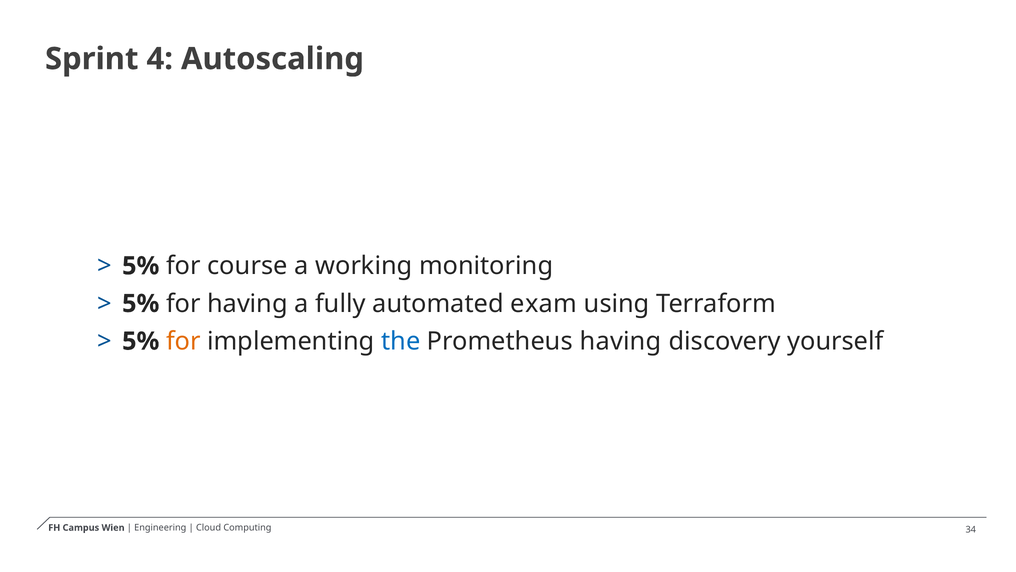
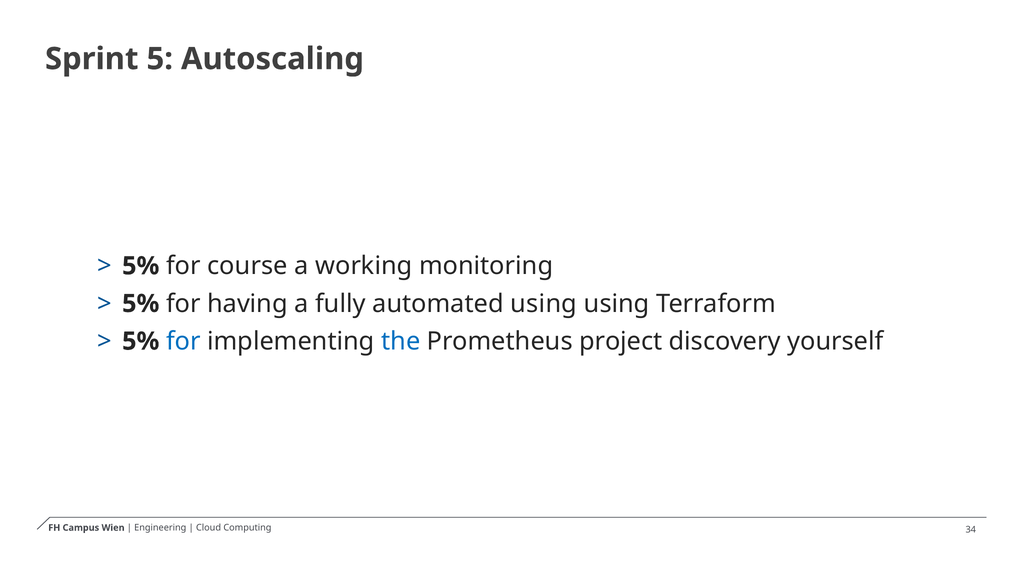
4: 4 -> 5
automated exam: exam -> using
for at (183, 341) colour: orange -> blue
Prometheus having: having -> project
